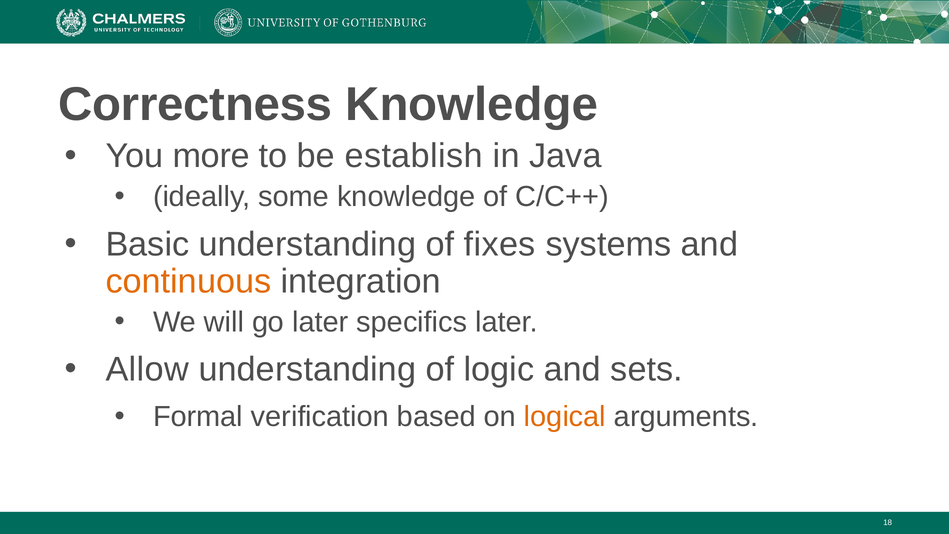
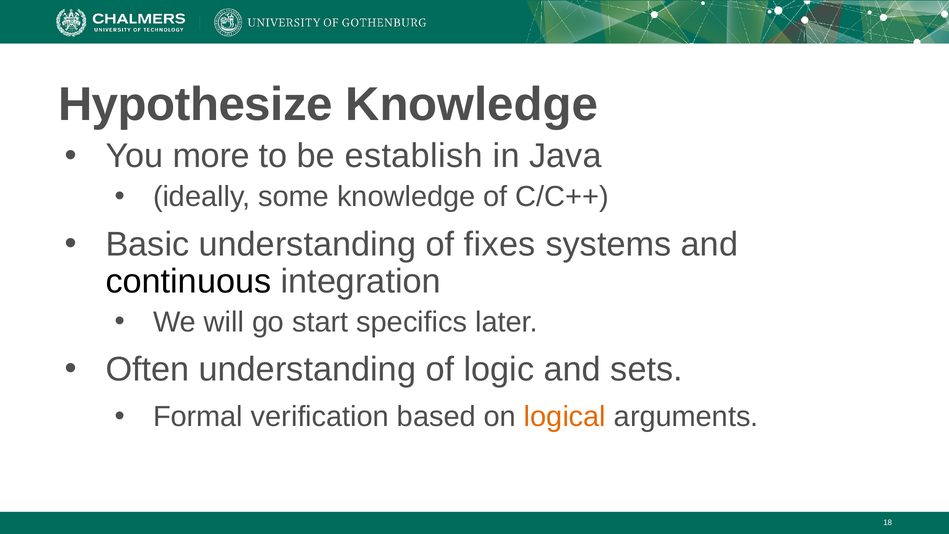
Correctness: Correctness -> Hypothesize
continuous colour: orange -> black
go later: later -> start
Allow: Allow -> Often
